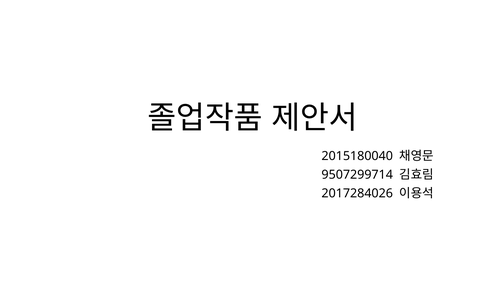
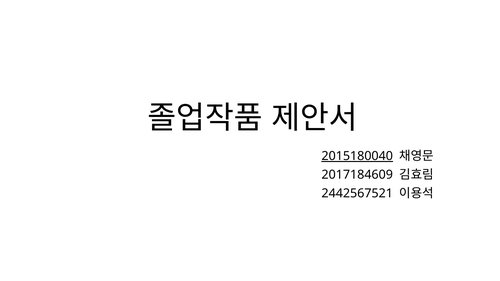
2015180040 underline: none -> present
9507299714: 9507299714 -> 2017184609
2017284026: 2017284026 -> 2442567521
